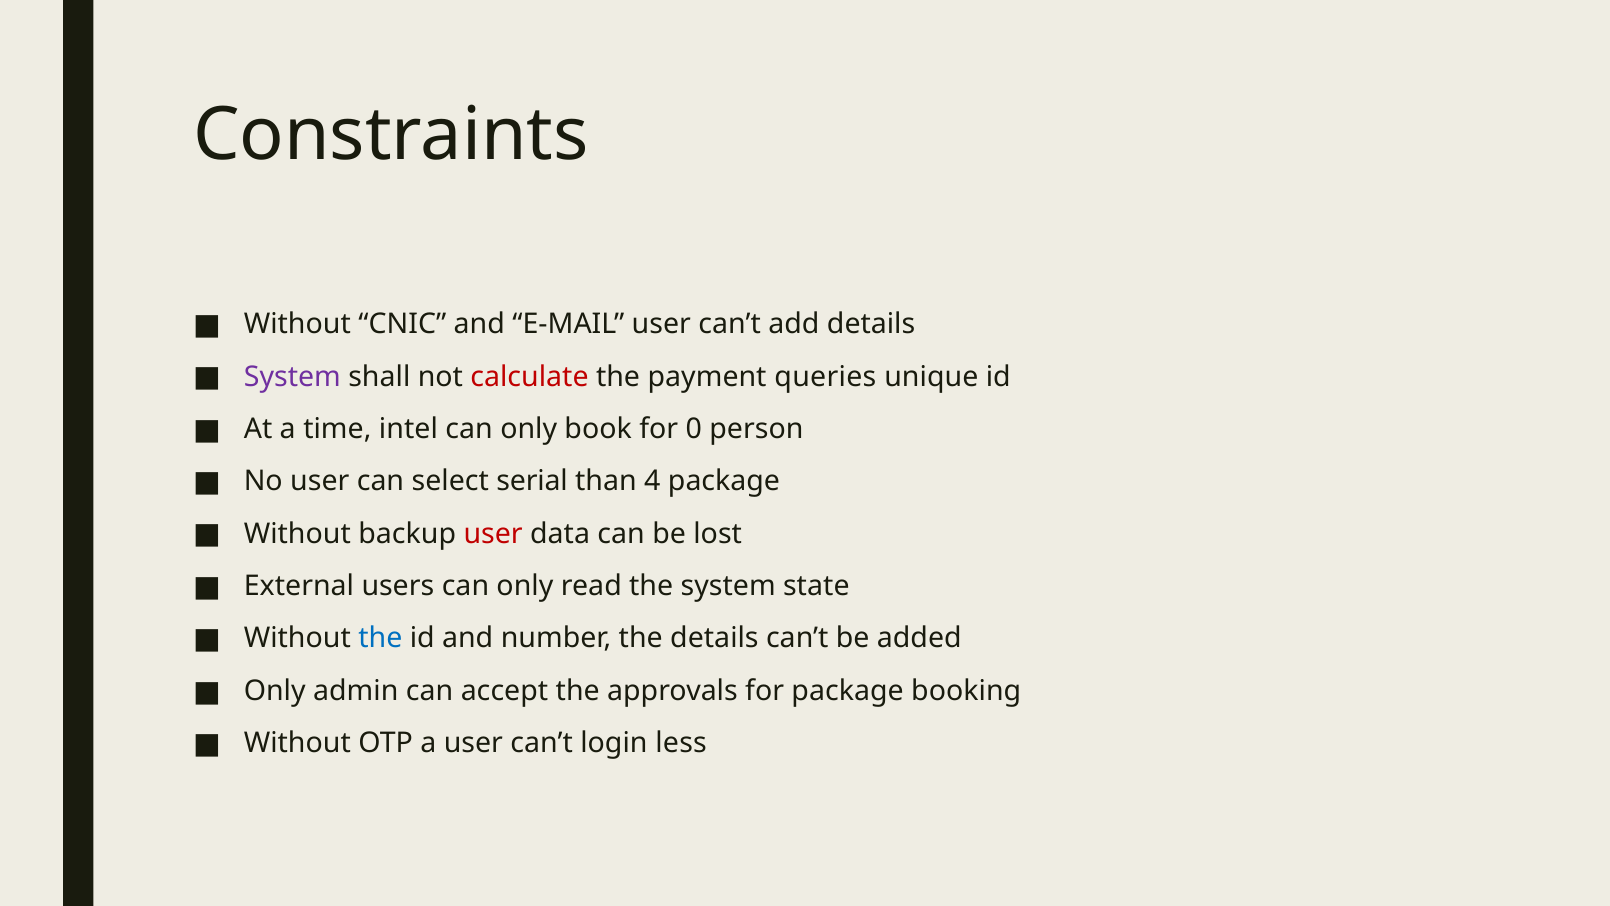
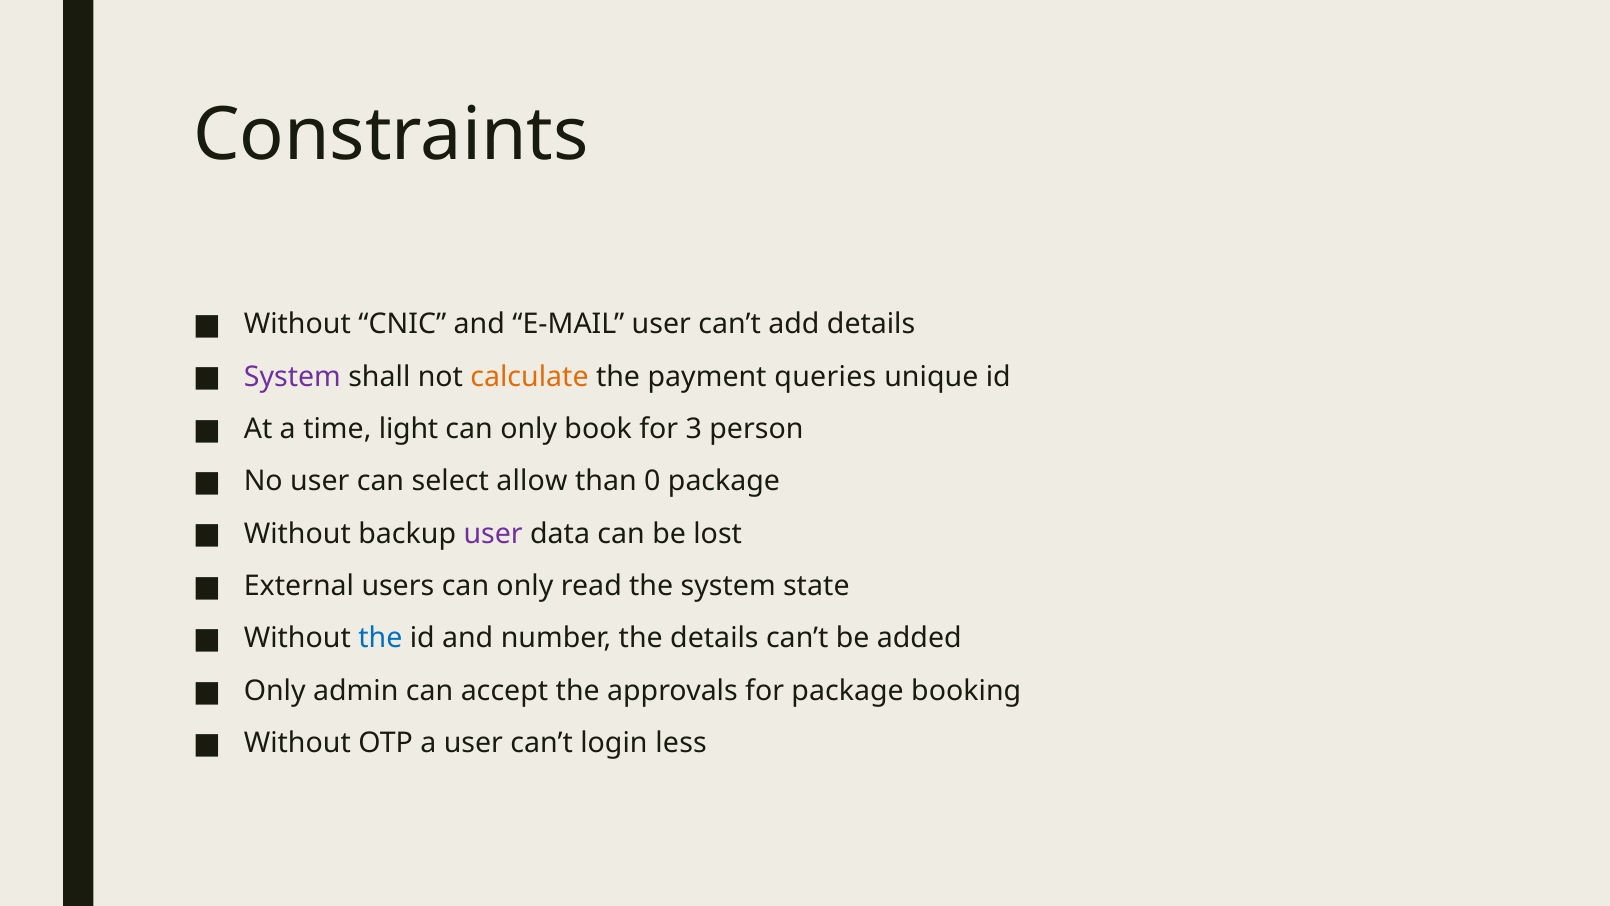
calculate colour: red -> orange
intel: intel -> light
0: 0 -> 3
serial: serial -> allow
4: 4 -> 0
user at (493, 534) colour: red -> purple
